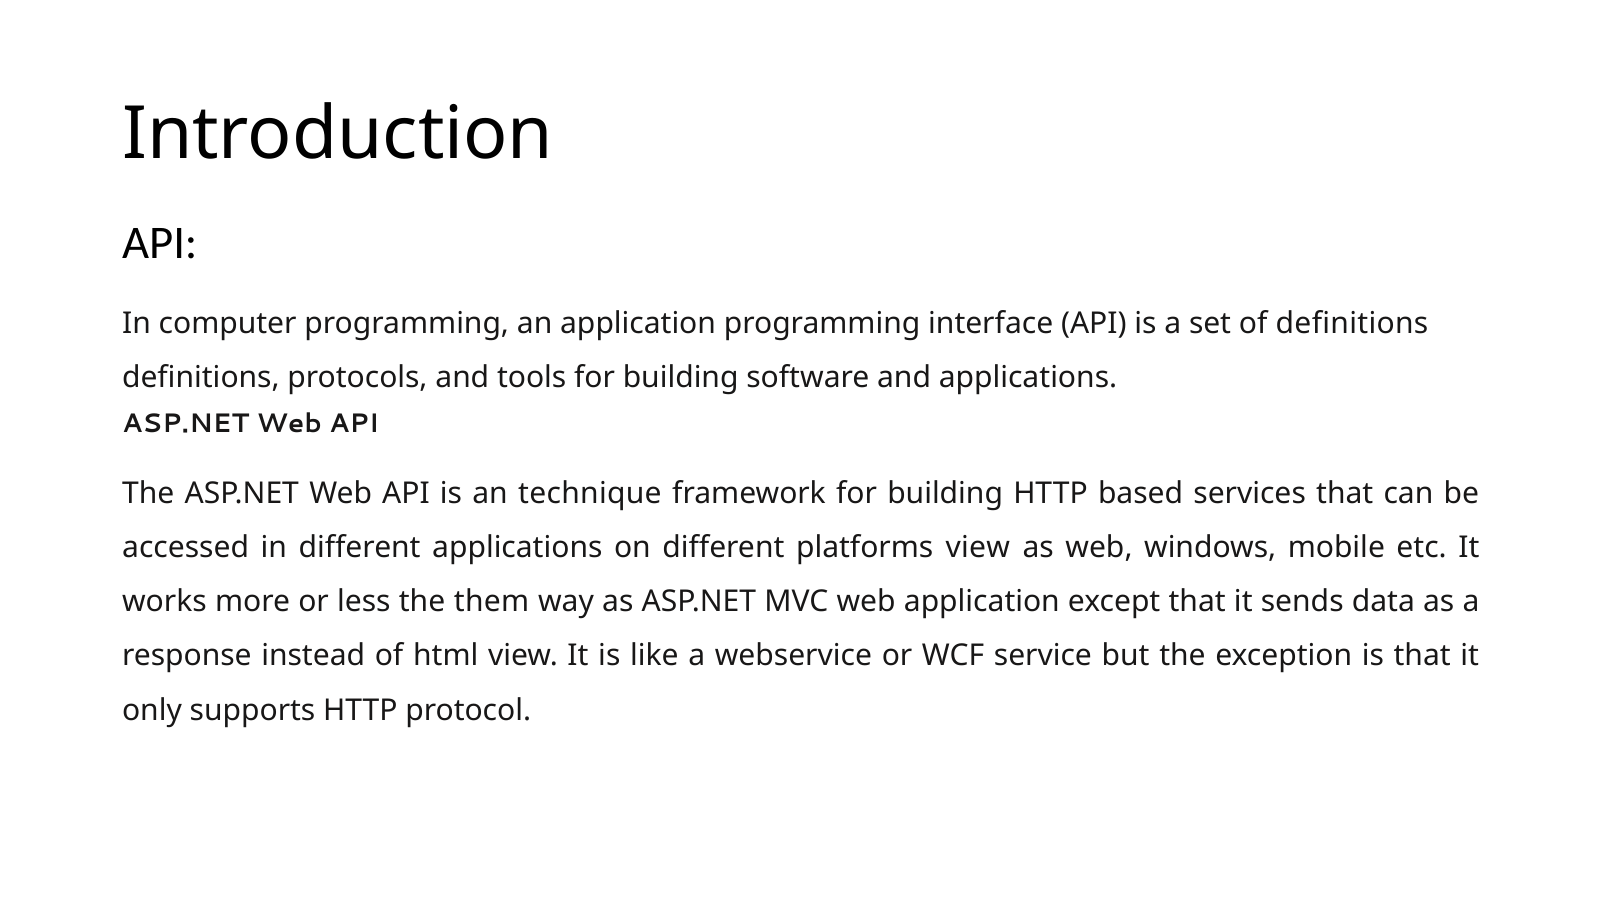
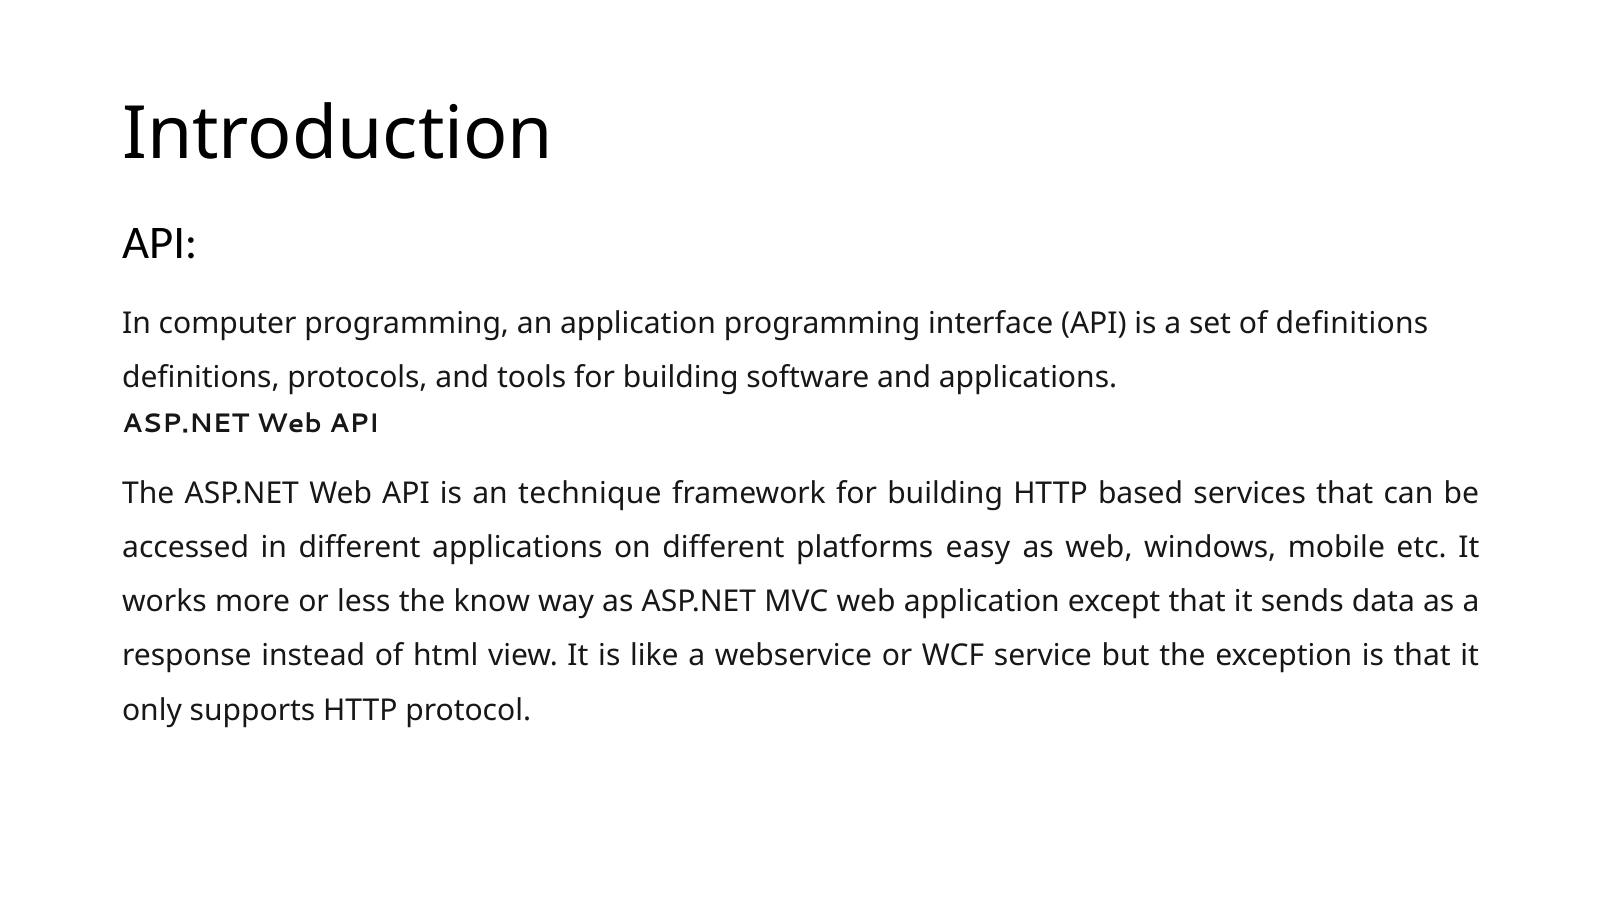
platforms view: view -> easy
them: them -> know
